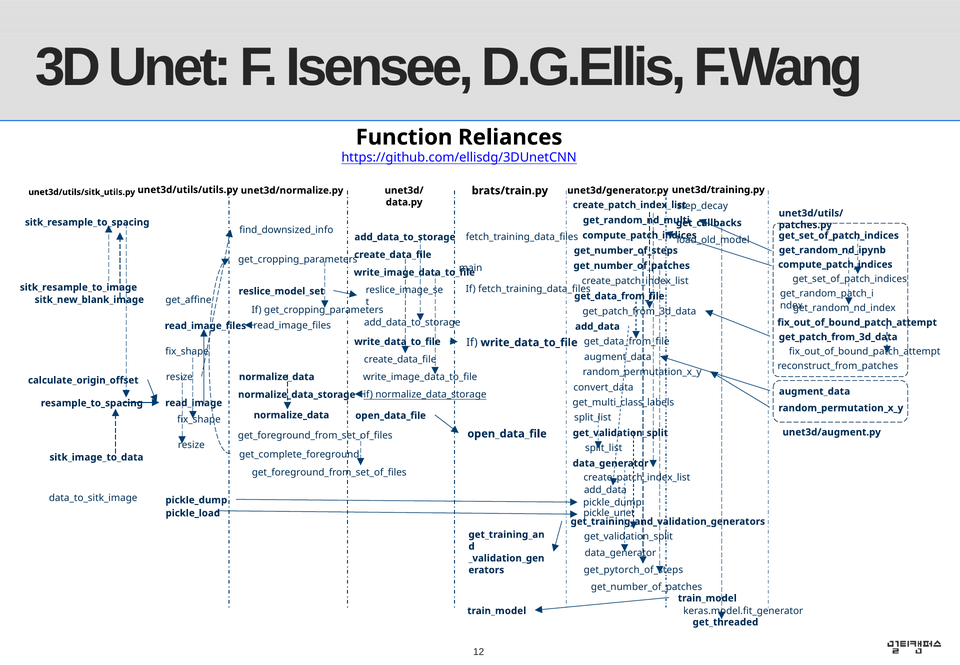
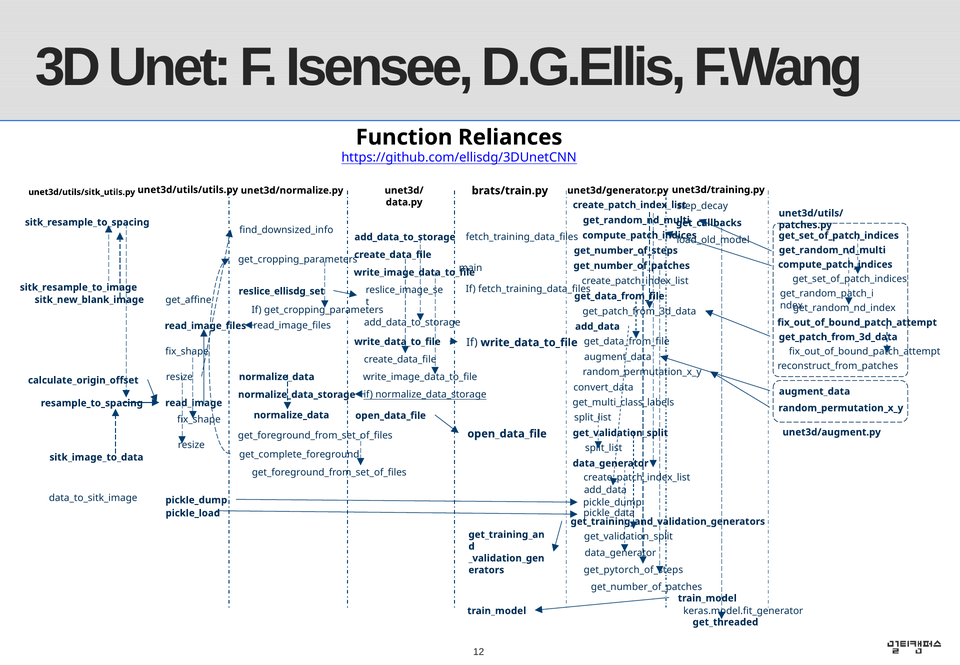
get_random_nd_ipynb at (832, 250): get_random_nd_ipynb -> get_random_nd_multi
reslice_model_set: reslice_model_set -> reslice_ellisdg_set
pickle_unet: pickle_unet -> pickle_data
